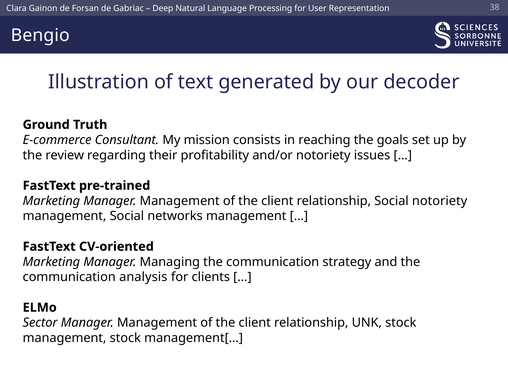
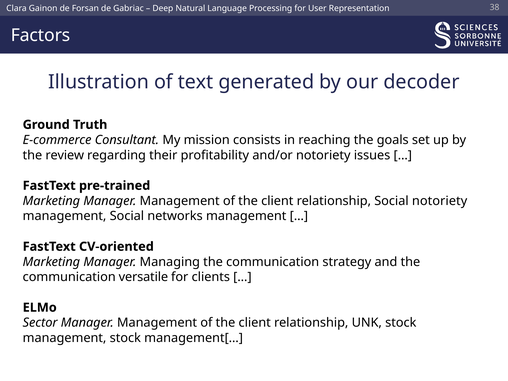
Bengio: Bengio -> Factors
analysis: analysis -> versatile
